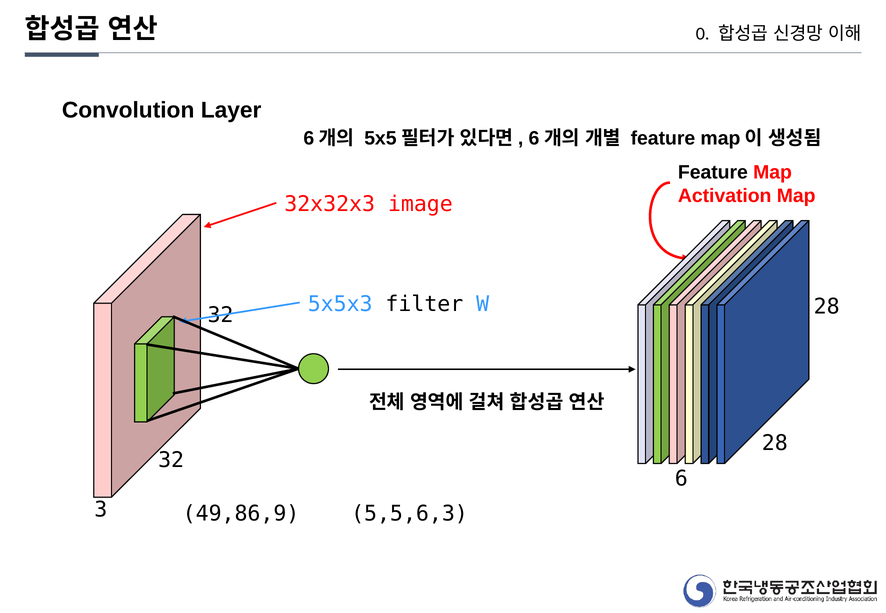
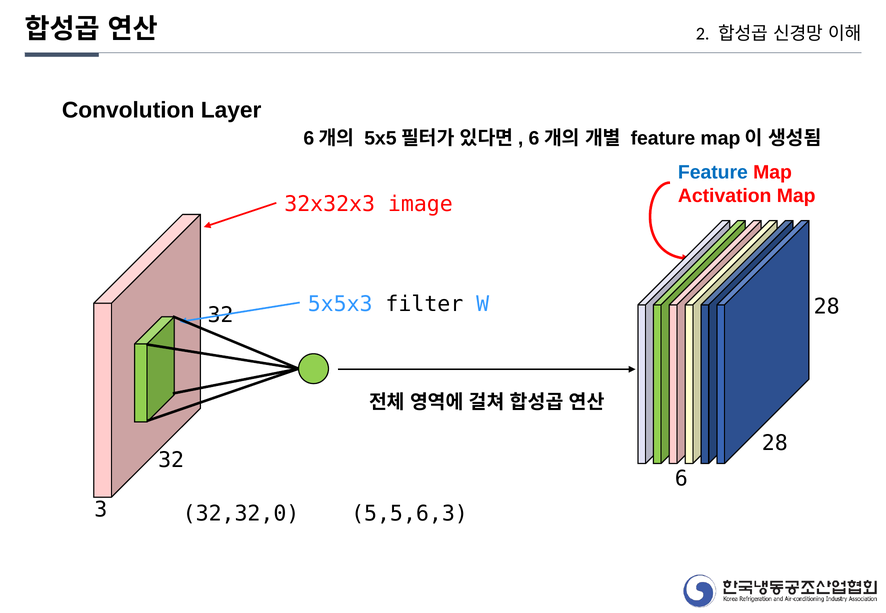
0: 0 -> 2
Feature at (713, 172) colour: black -> blue
49,86,9: 49,86,9 -> 32,32,0
